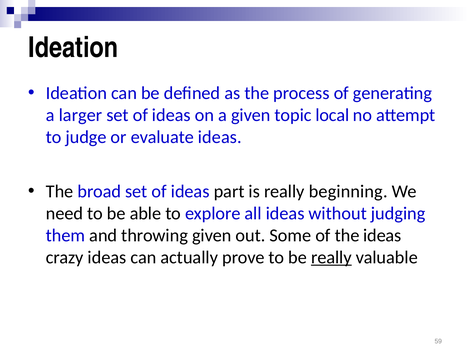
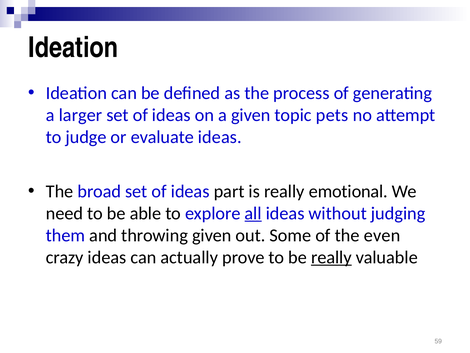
local: local -> pets
beginning: beginning -> emotional
all underline: none -> present
the ideas: ideas -> even
